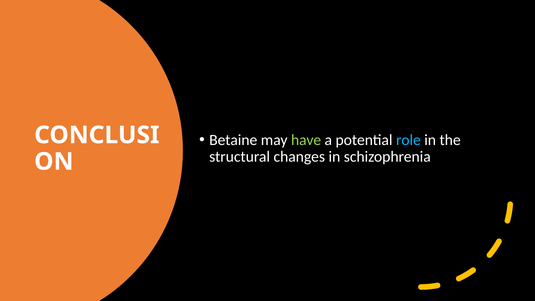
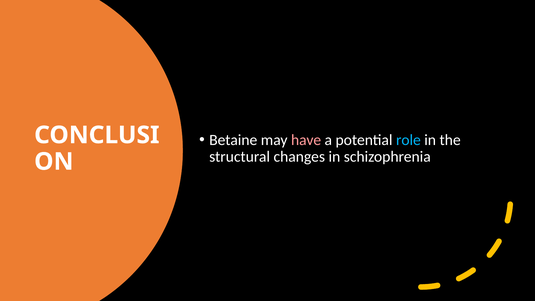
have colour: light green -> pink
